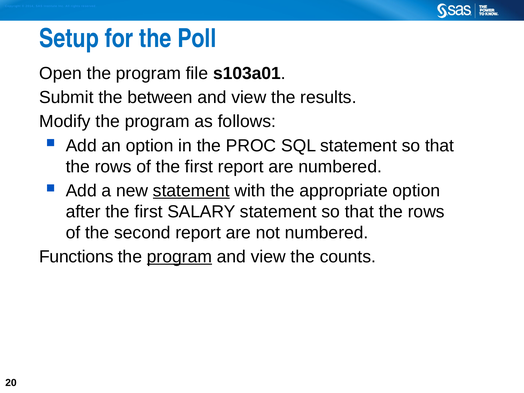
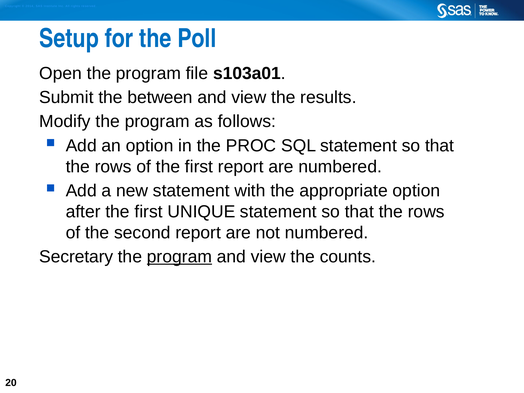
statement at (191, 191) underline: present -> none
SALARY: SALARY -> UNIQUE
Functions: Functions -> Secretary
